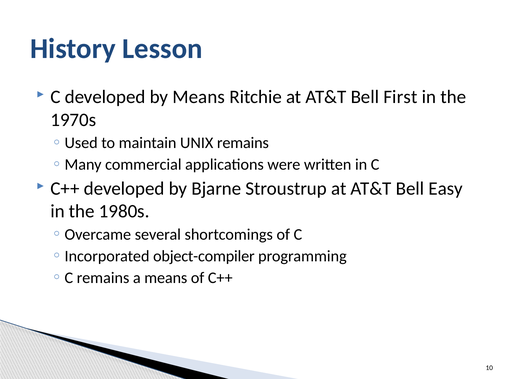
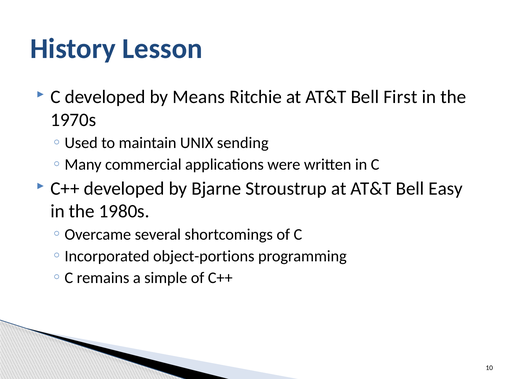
UNIX remains: remains -> sending
object-compiler: object-compiler -> object-portions
a means: means -> simple
